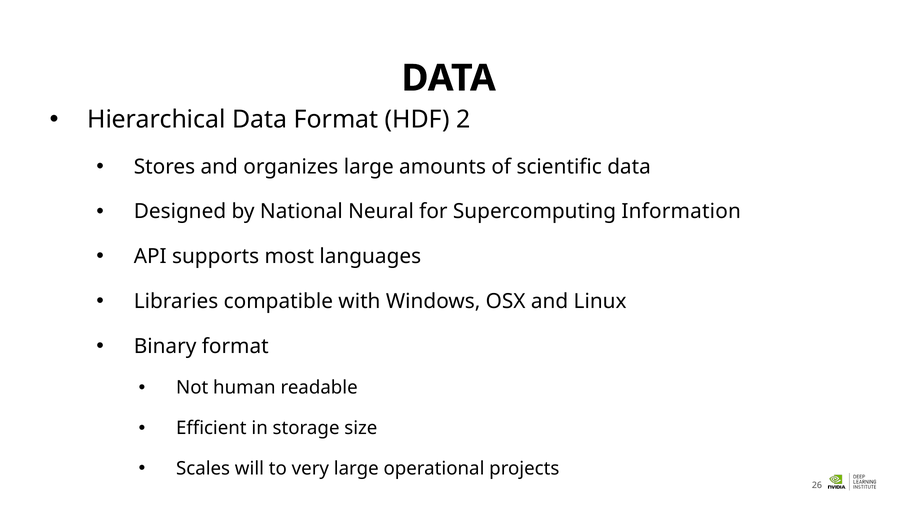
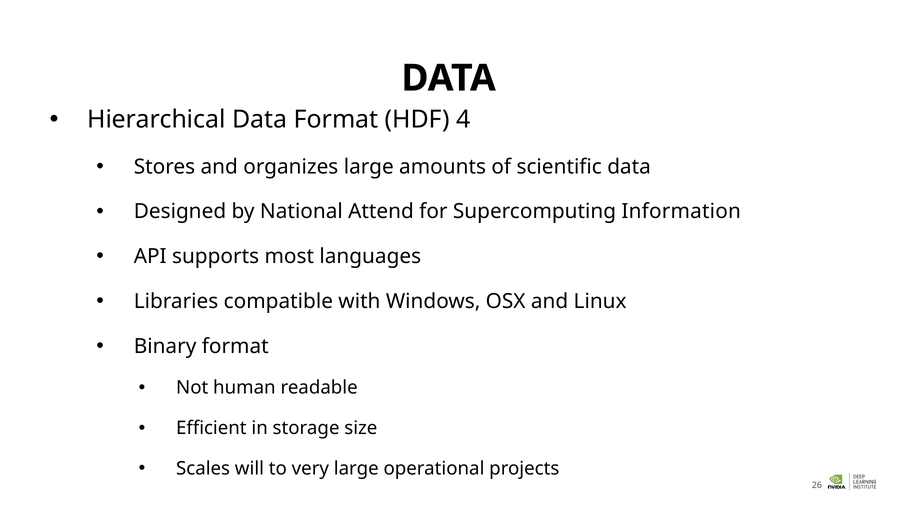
2: 2 -> 4
Neural: Neural -> Attend
